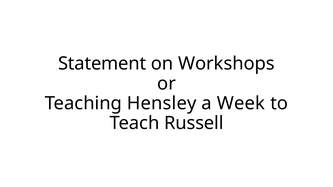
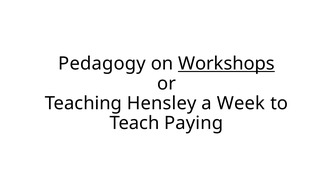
Statement: Statement -> Pedagogy
Workshops underline: none -> present
Russell: Russell -> Paying
